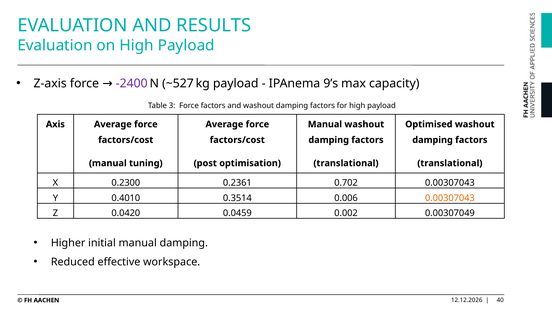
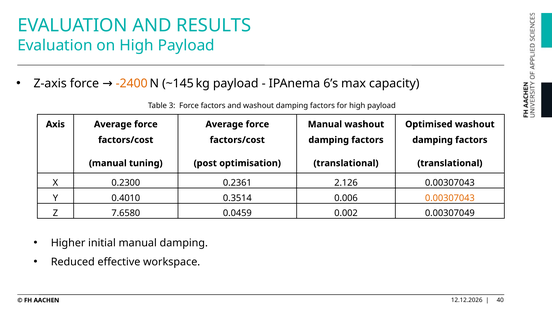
-2400 colour: purple -> orange
~527: ~527 -> ~145
9’s: 9’s -> 6’s
0.702: 0.702 -> 2.126
0.0420: 0.0420 -> 7.6580
